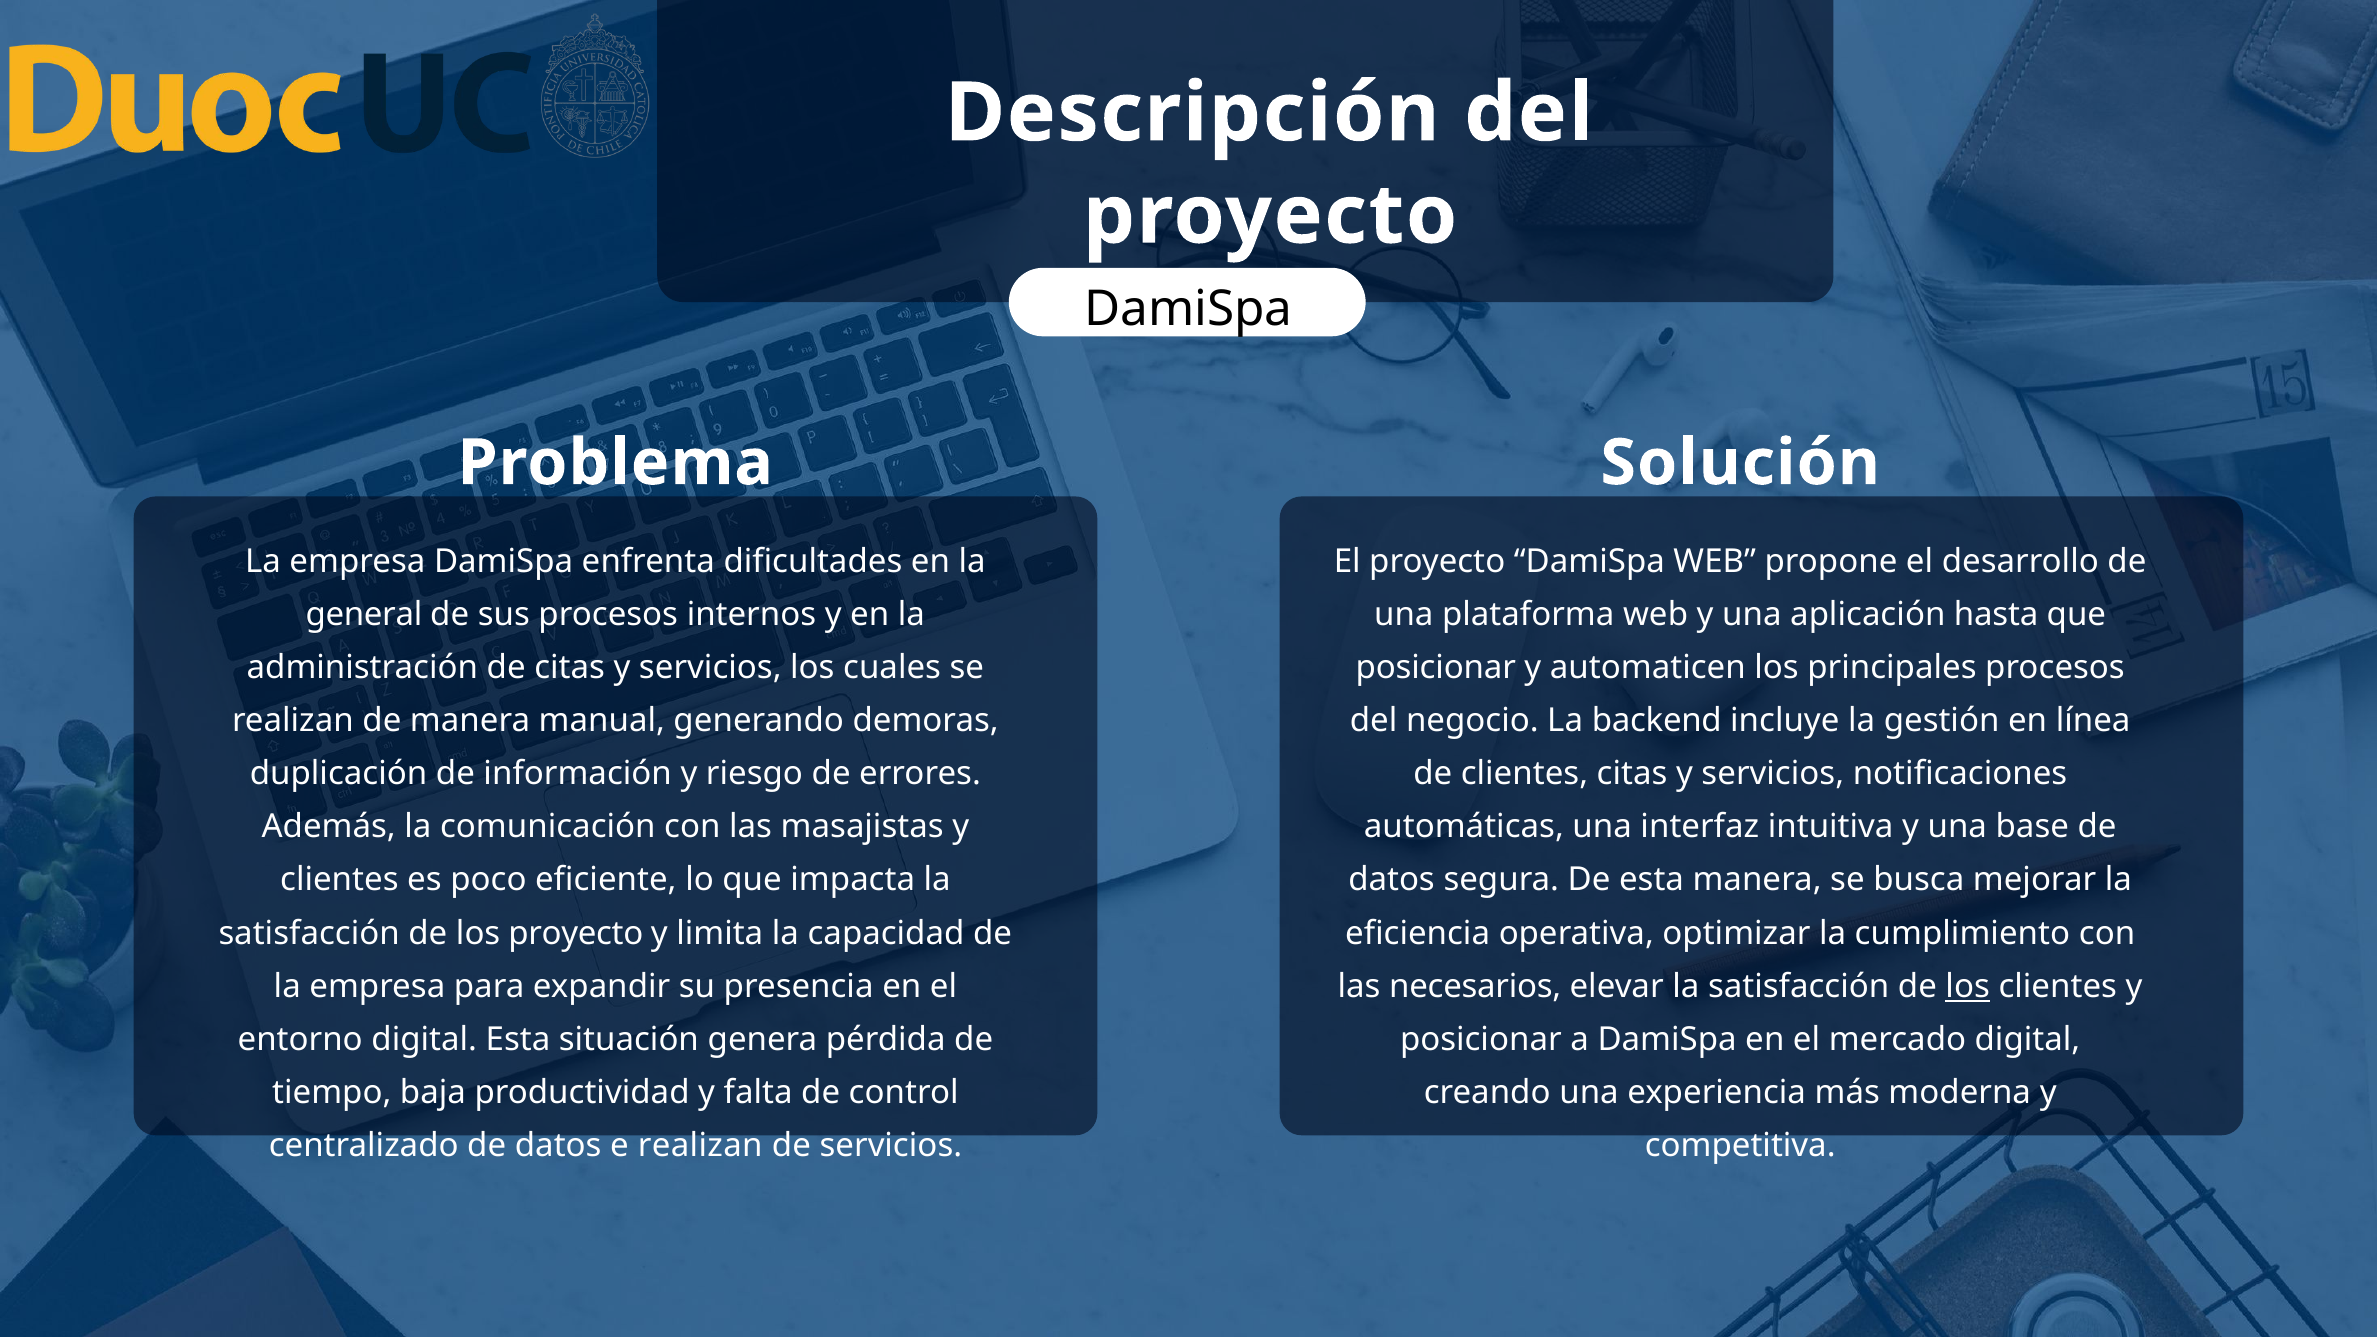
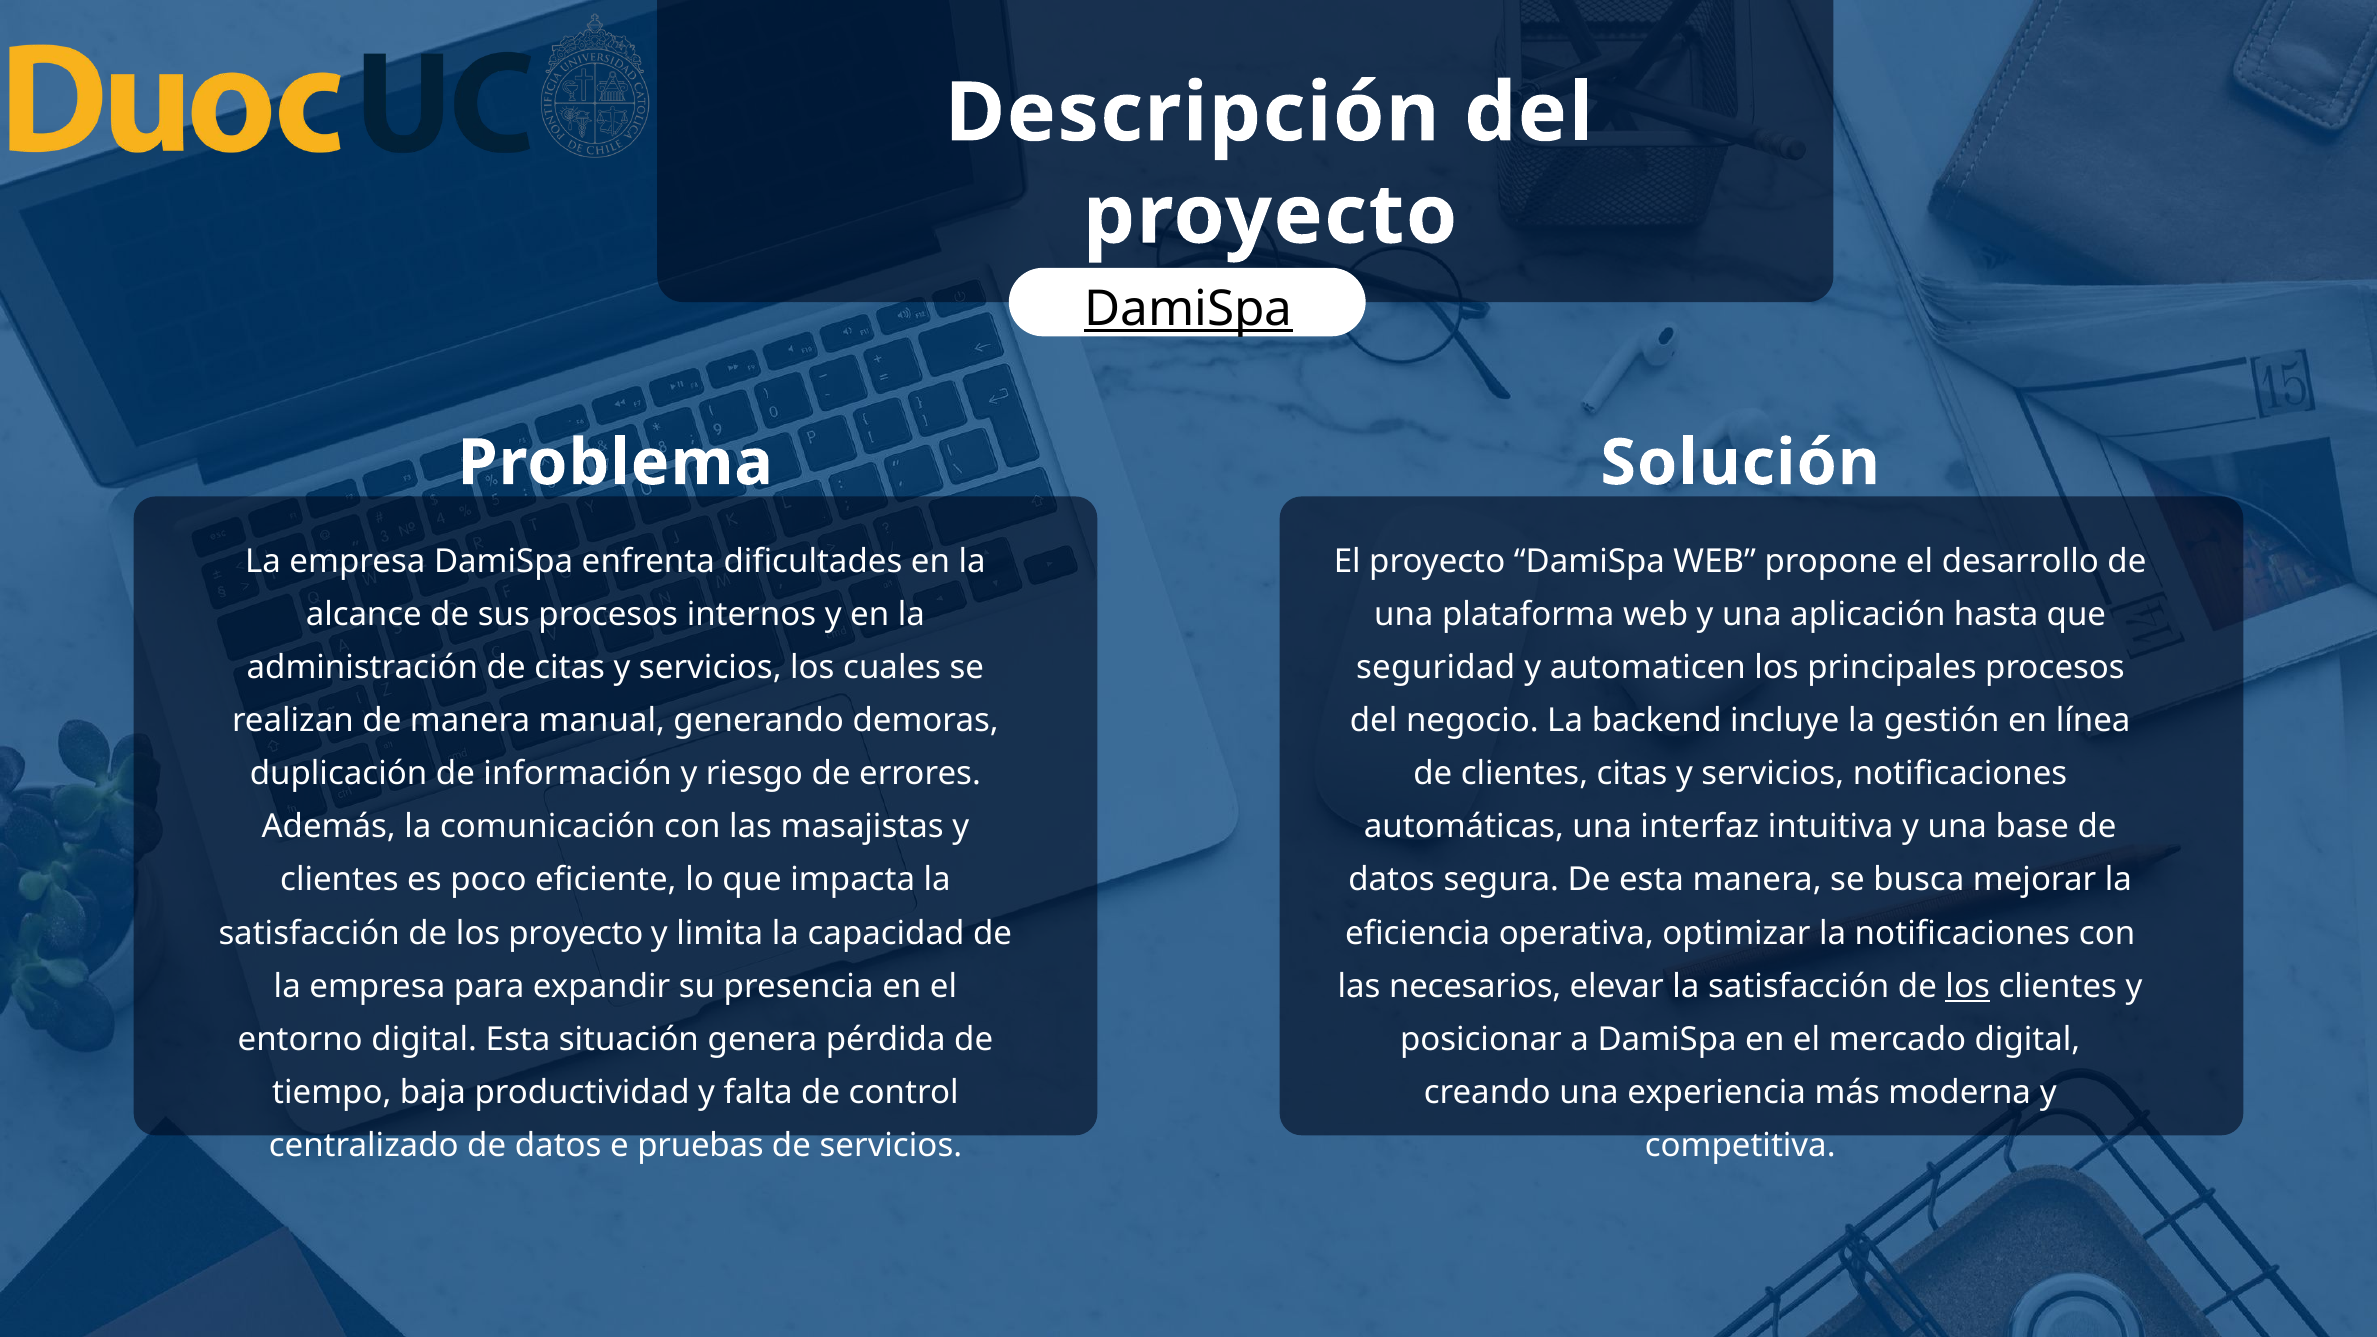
DamiSpa at (1188, 309) underline: none -> present
general: general -> alcance
posicionar at (1436, 667): posicionar -> seguridad
la cumplimiento: cumplimiento -> notificaciones
e realizan: realizan -> pruebas
